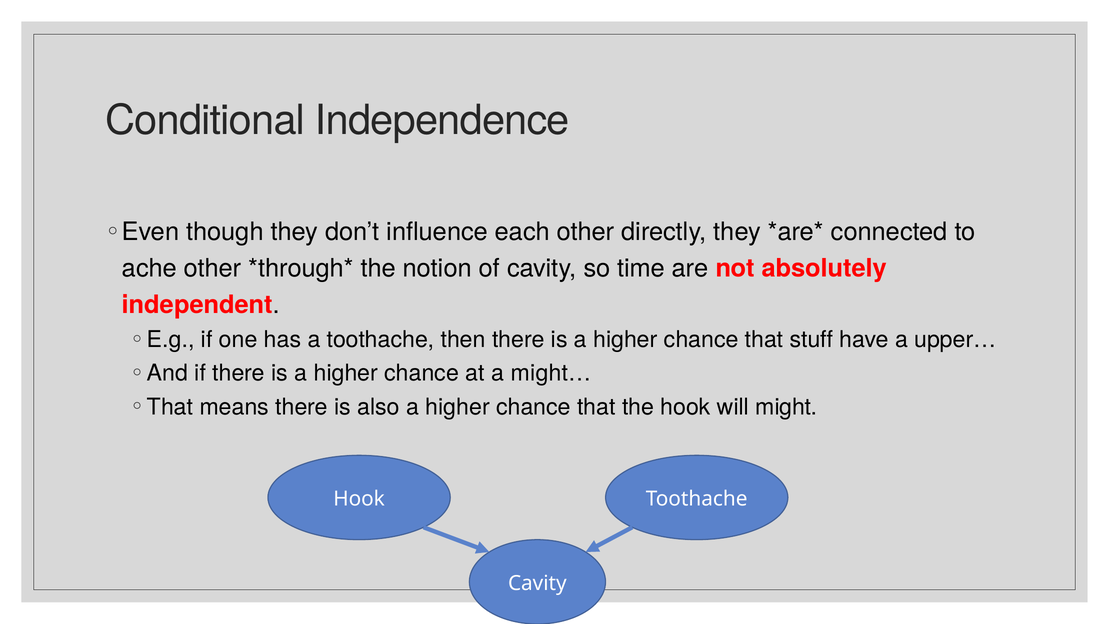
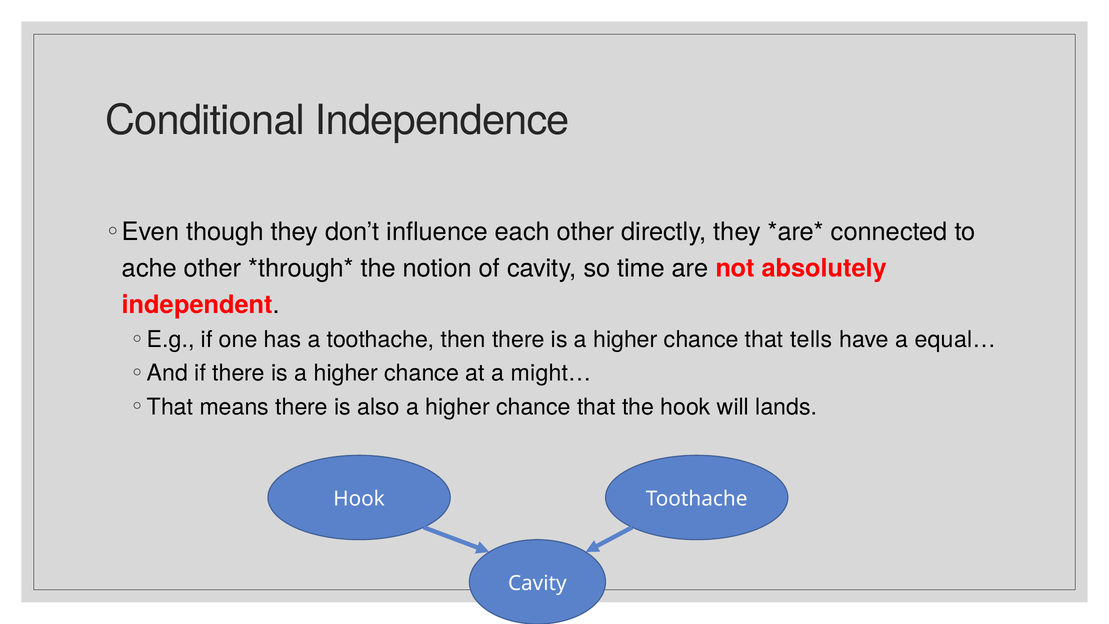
stuff: stuff -> tells
upper…: upper… -> equal…
might: might -> lands
